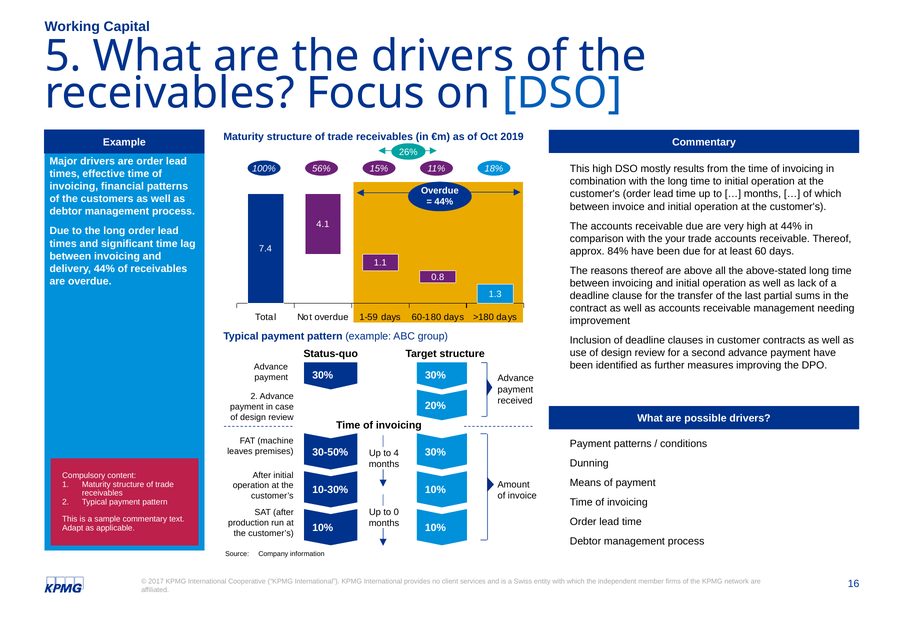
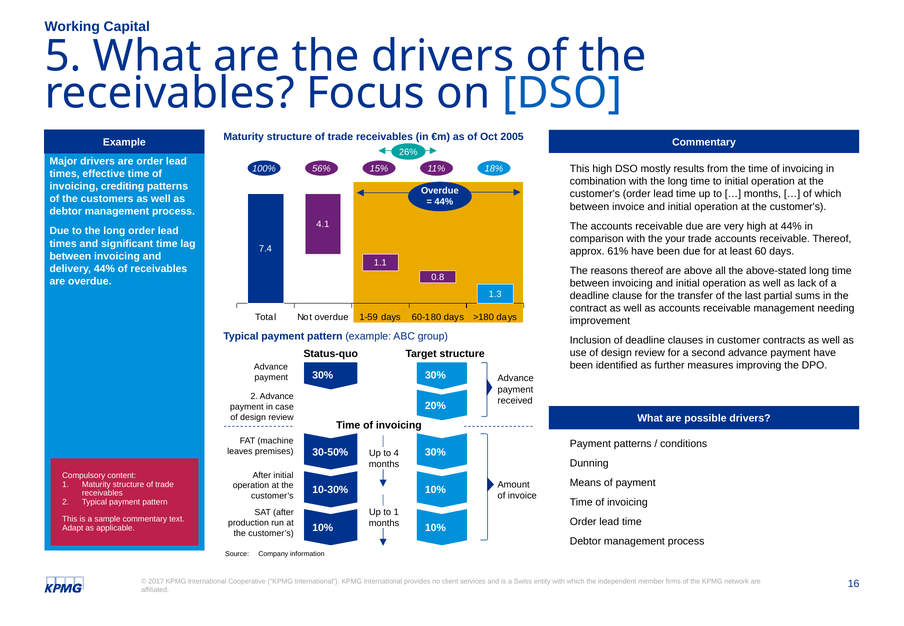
2019: 2019 -> 2005
financial: financial -> crediting
84%: 84% -> 61%
to 0: 0 -> 1
